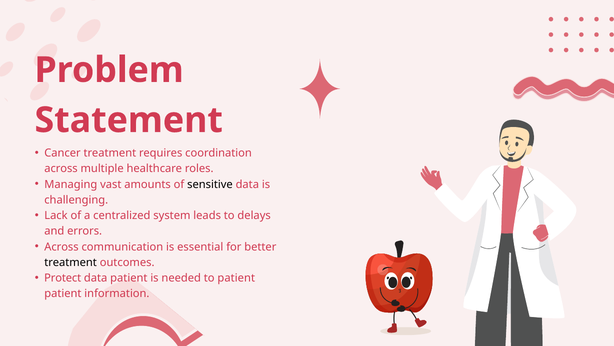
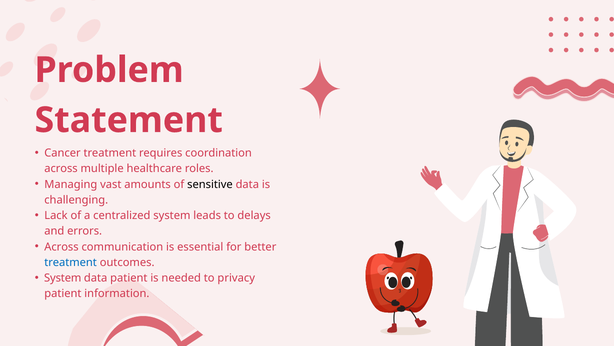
treatment at (71, 262) colour: black -> blue
Protect at (63, 278): Protect -> System
to patient: patient -> privacy
